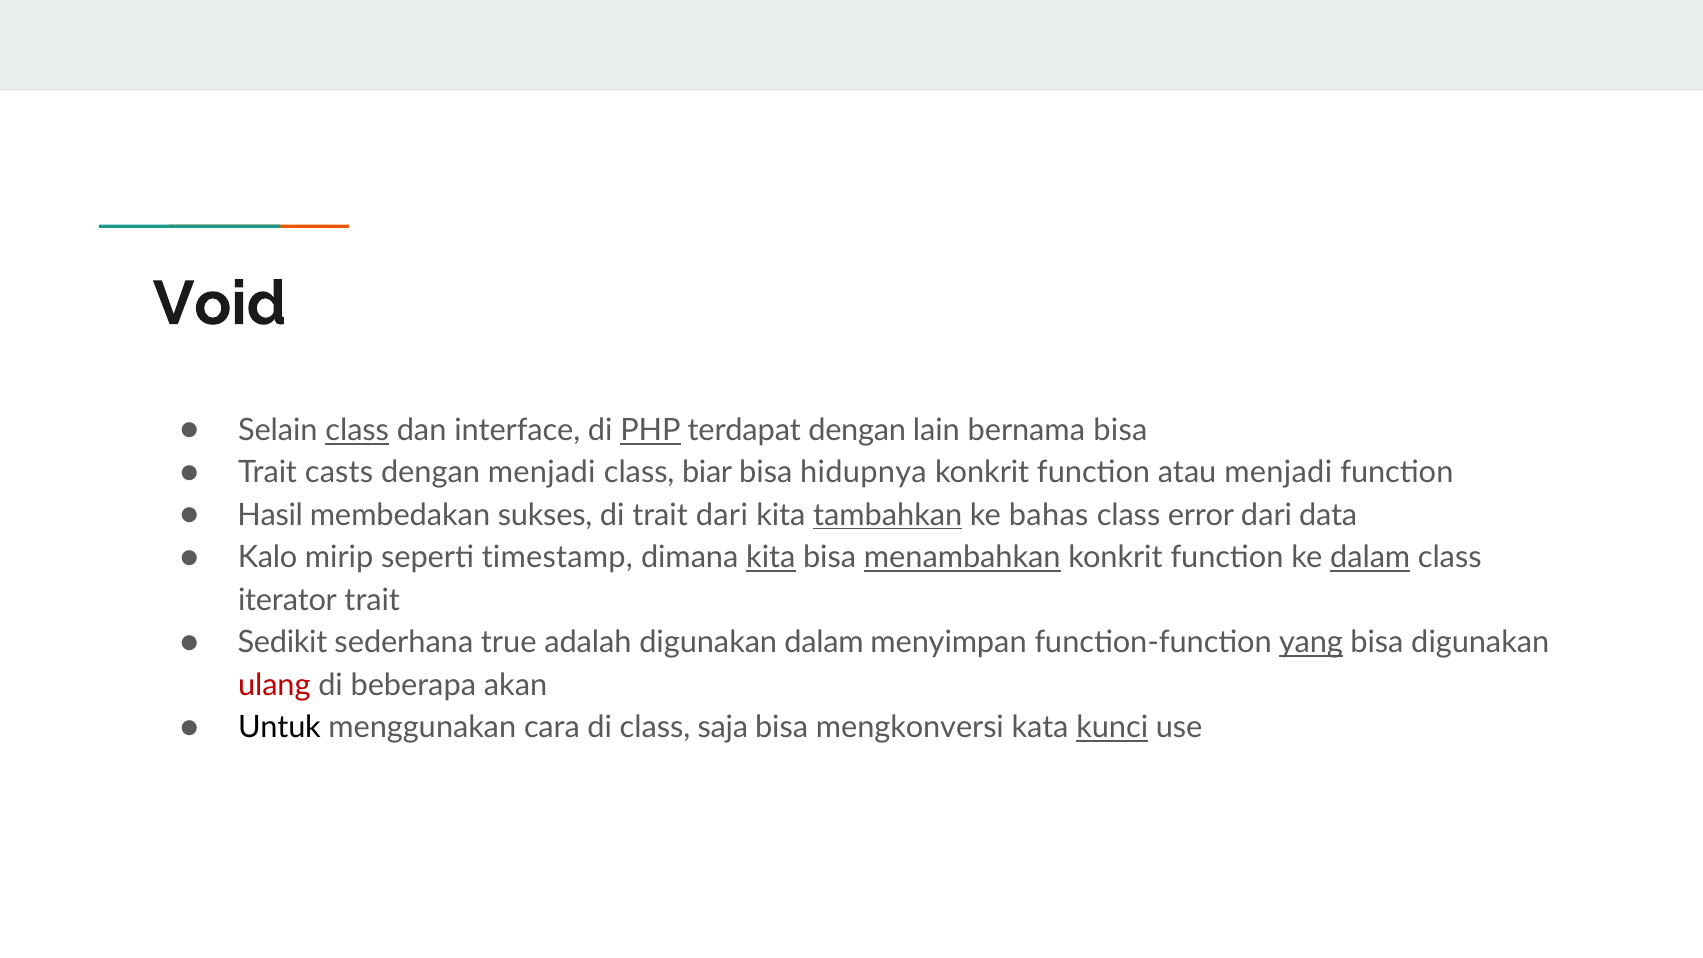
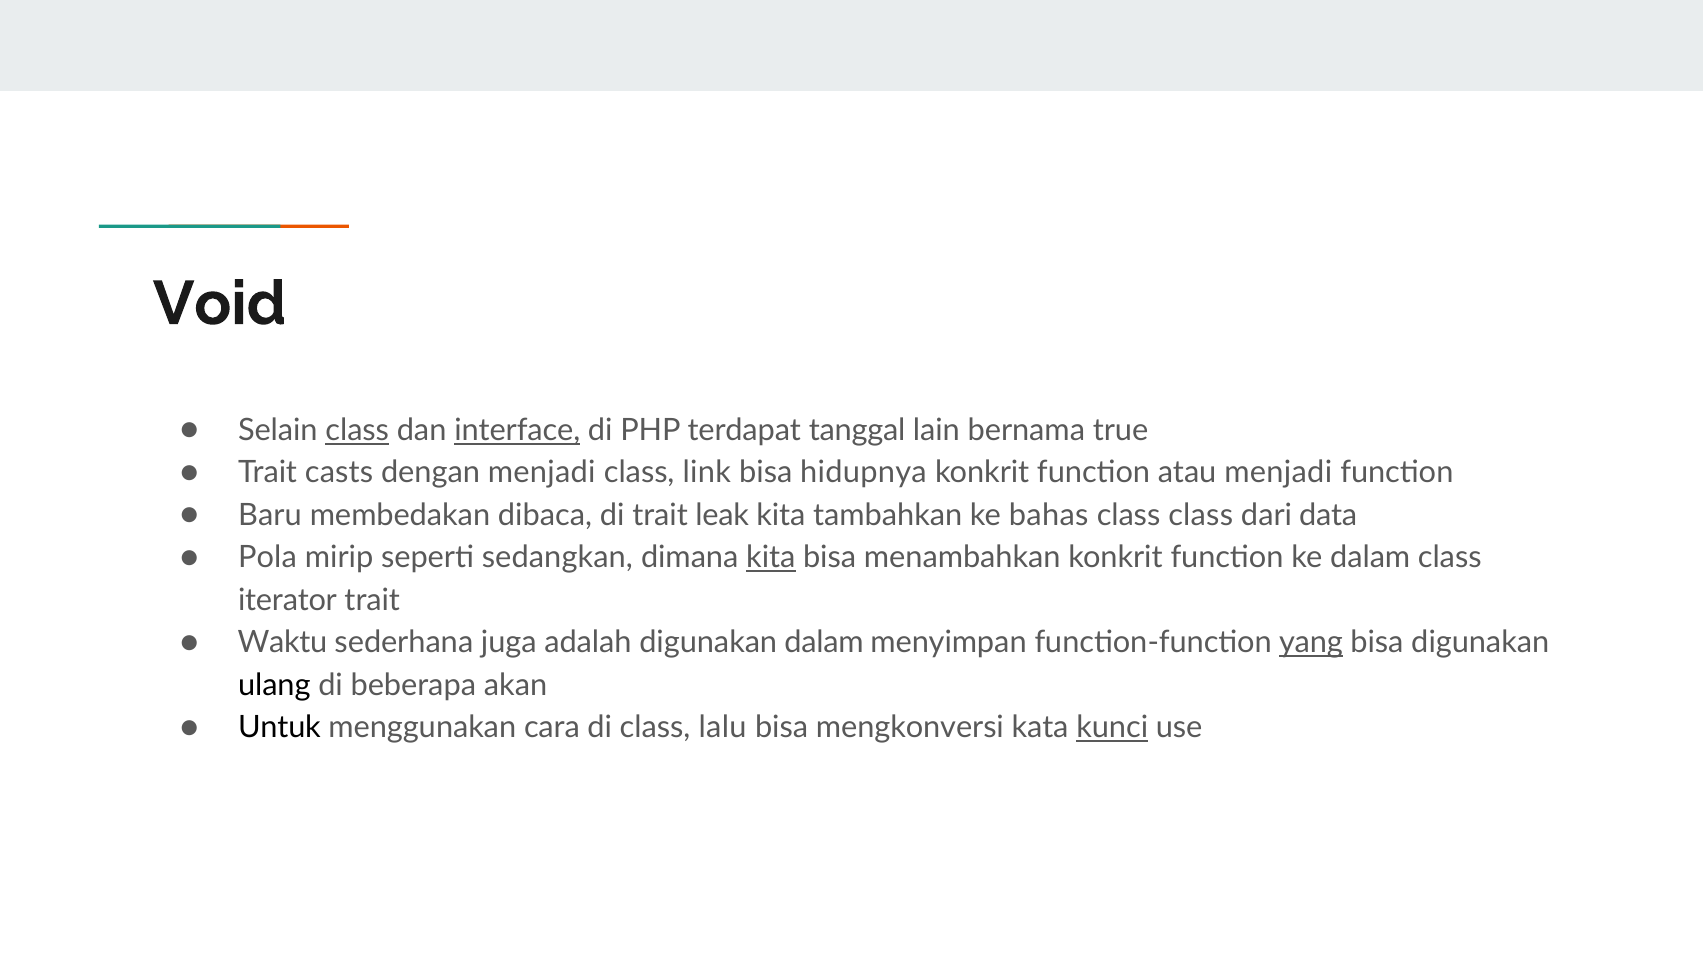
interface underline: none -> present
PHP underline: present -> none
terdapat dengan: dengan -> tanggal
bernama bisa: bisa -> true
biar: biar -> link
Hasil: Hasil -> Baru
sukses: sukses -> dibaca
trait dari: dari -> leak
tambahkan underline: present -> none
class error: error -> class
Kalo: Kalo -> Pola
timestamp: timestamp -> sedangkan
menambahkan underline: present -> none
dalam at (1370, 558) underline: present -> none
Sedikit: Sedikit -> Waktu
true: true -> juga
ulang colour: red -> black
saja: saja -> lalu
